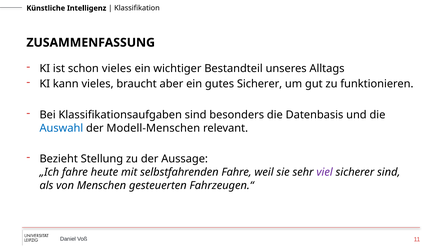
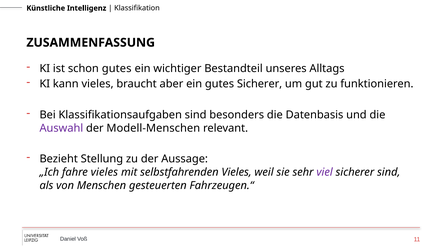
schon vieles: vieles -> gutes
Auswahl colour: blue -> purple
fahre heute: heute -> vieles
selbstfahrenden Fahre: Fahre -> Vieles
